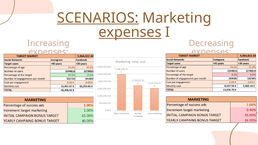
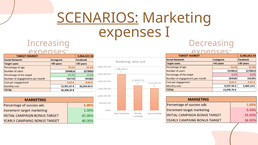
expenses at (130, 32) underline: present -> none
